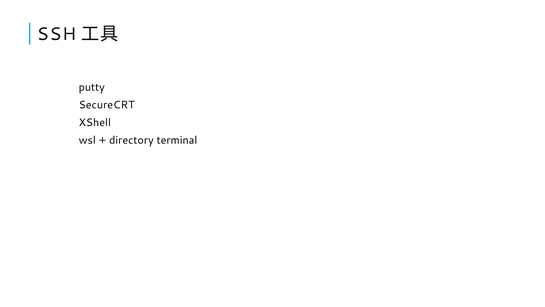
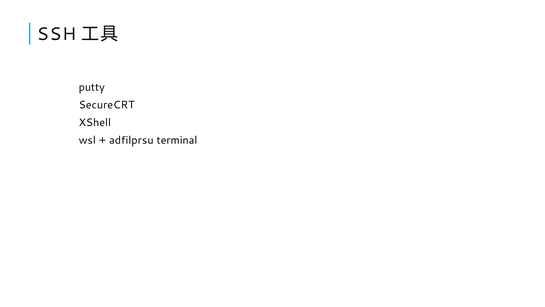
directory: directory -> adfilprsu
